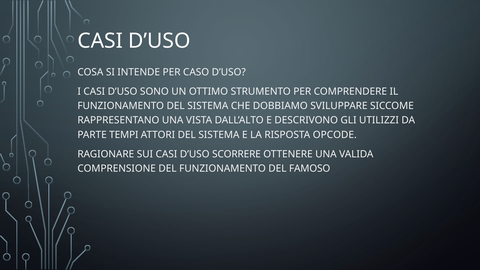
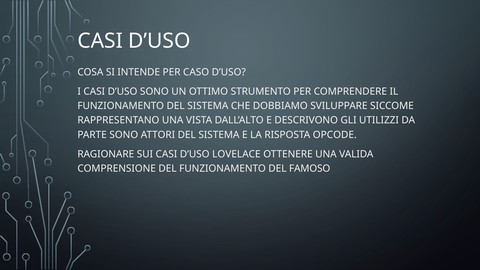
PARTE TEMPI: TEMPI -> SONO
SCORRERE: SCORRERE -> LOVELACE
